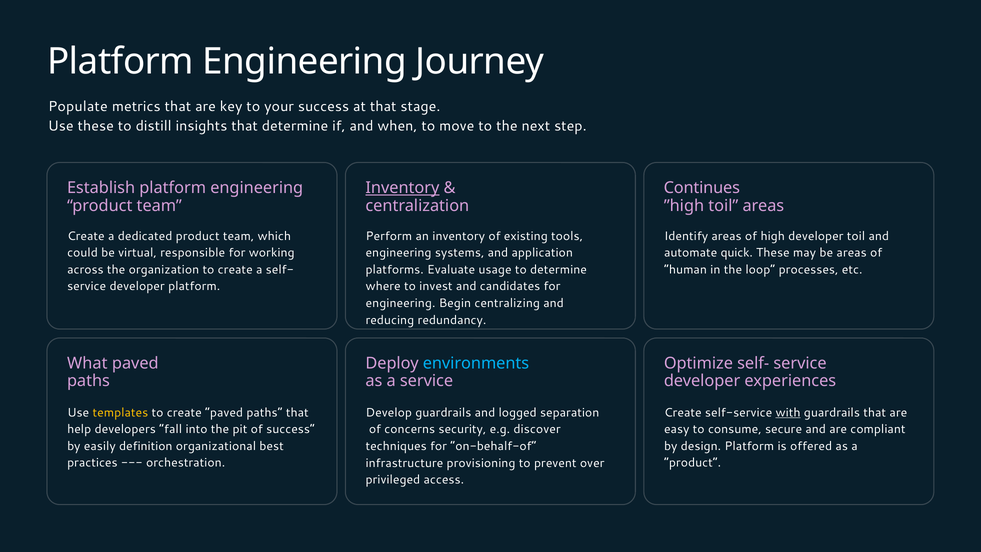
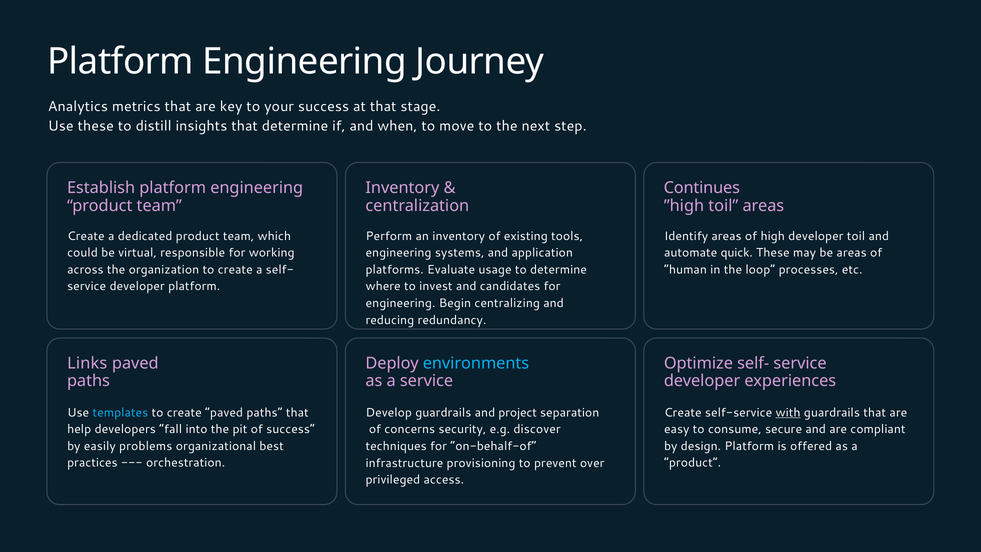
Populate: Populate -> Analytics
Inventory at (402, 188) underline: present -> none
What: What -> Links
templates colour: yellow -> light blue
logged: logged -> project
definition: definition -> problems
